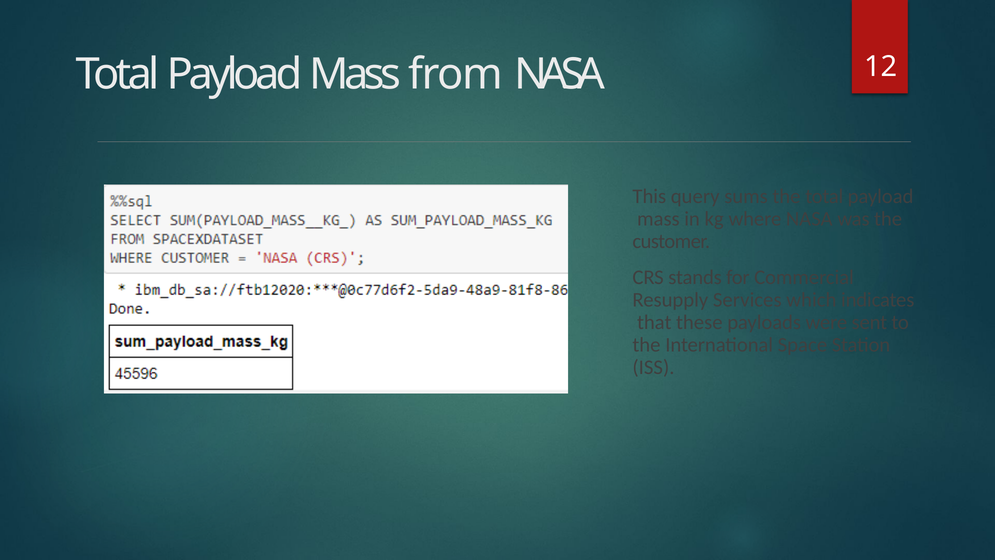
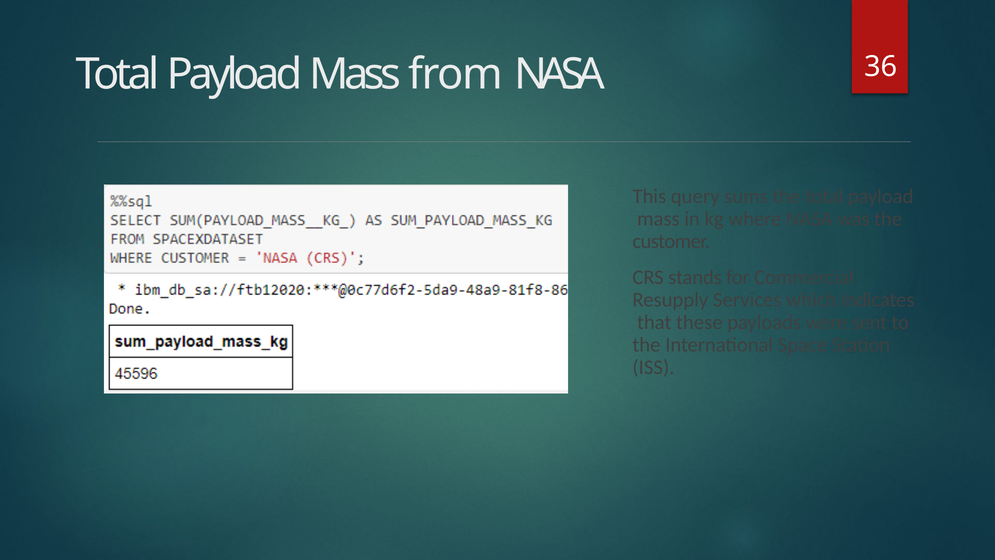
12: 12 -> 36
